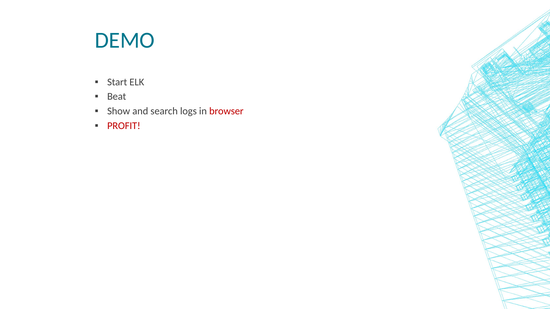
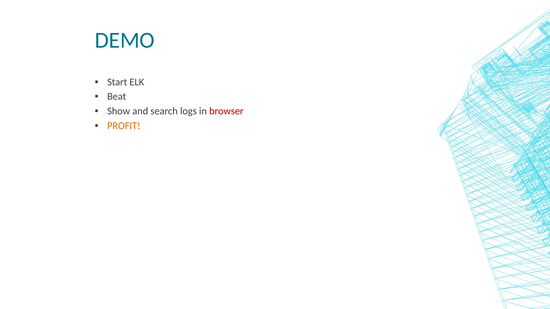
PROFIT colour: red -> orange
